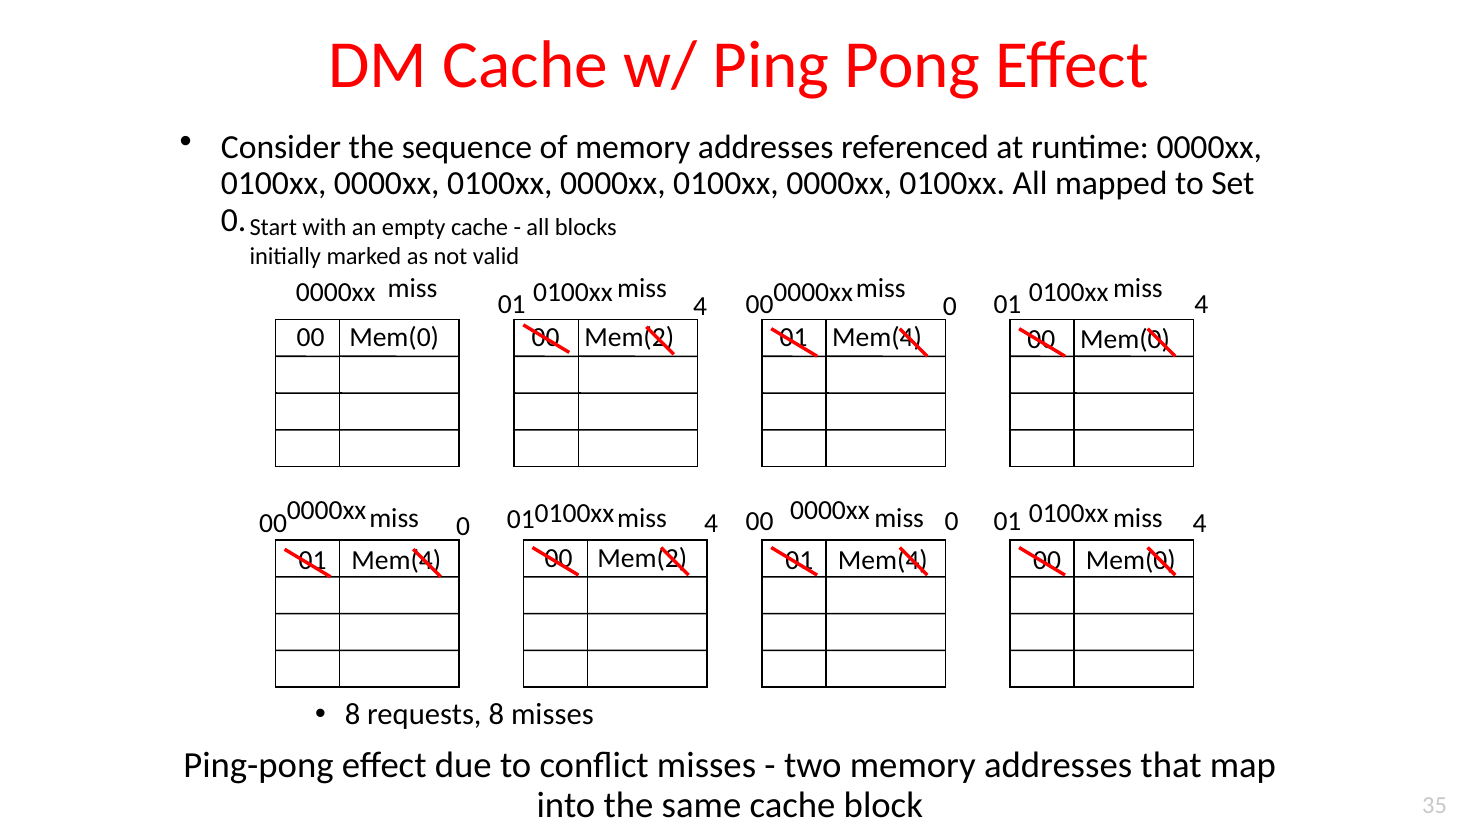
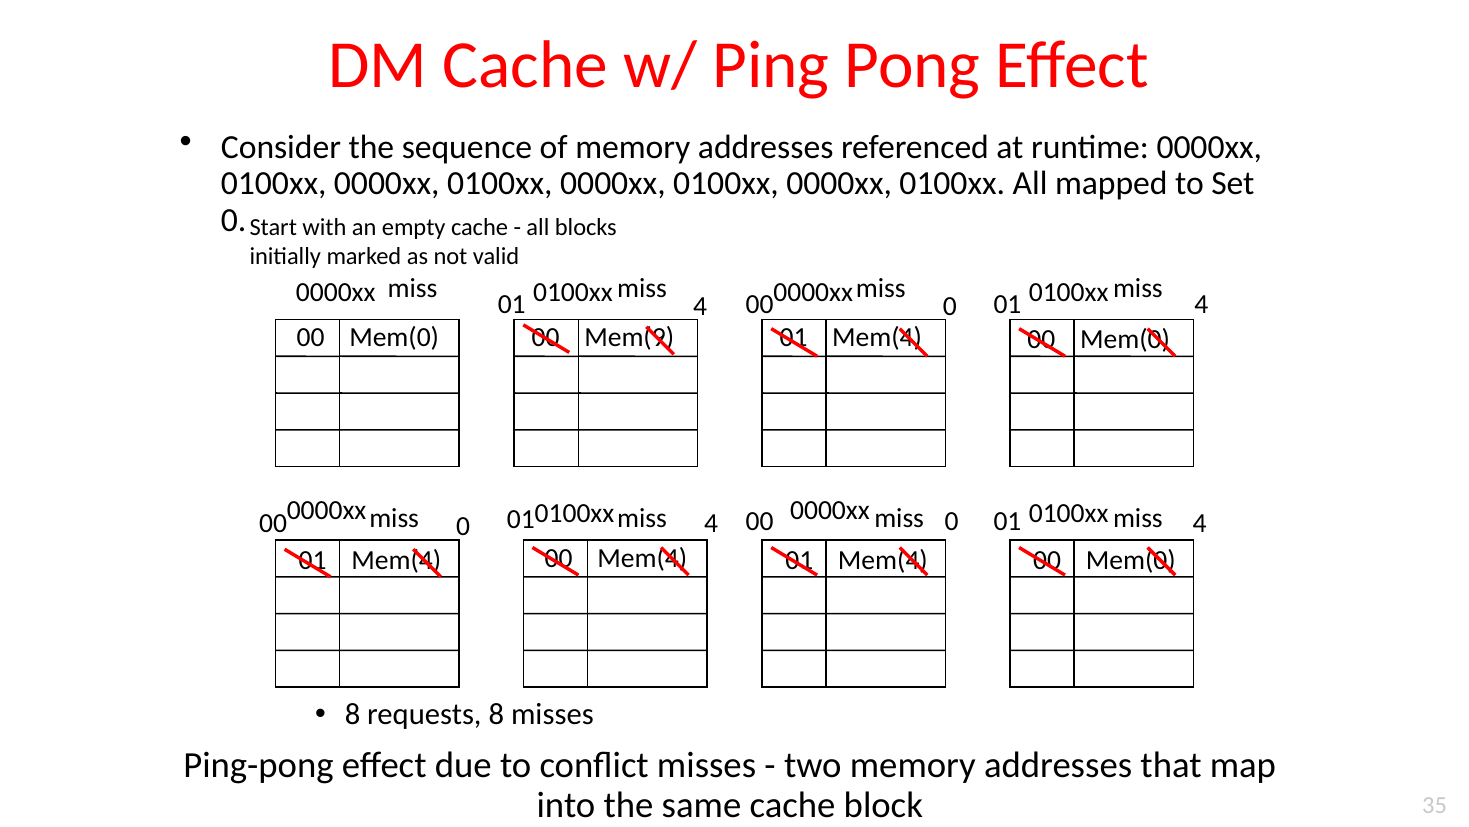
Mem(0 00 Mem(2: Mem(2 -> Mem(9
Mem(2 at (642, 558): Mem(2 -> Mem(4
